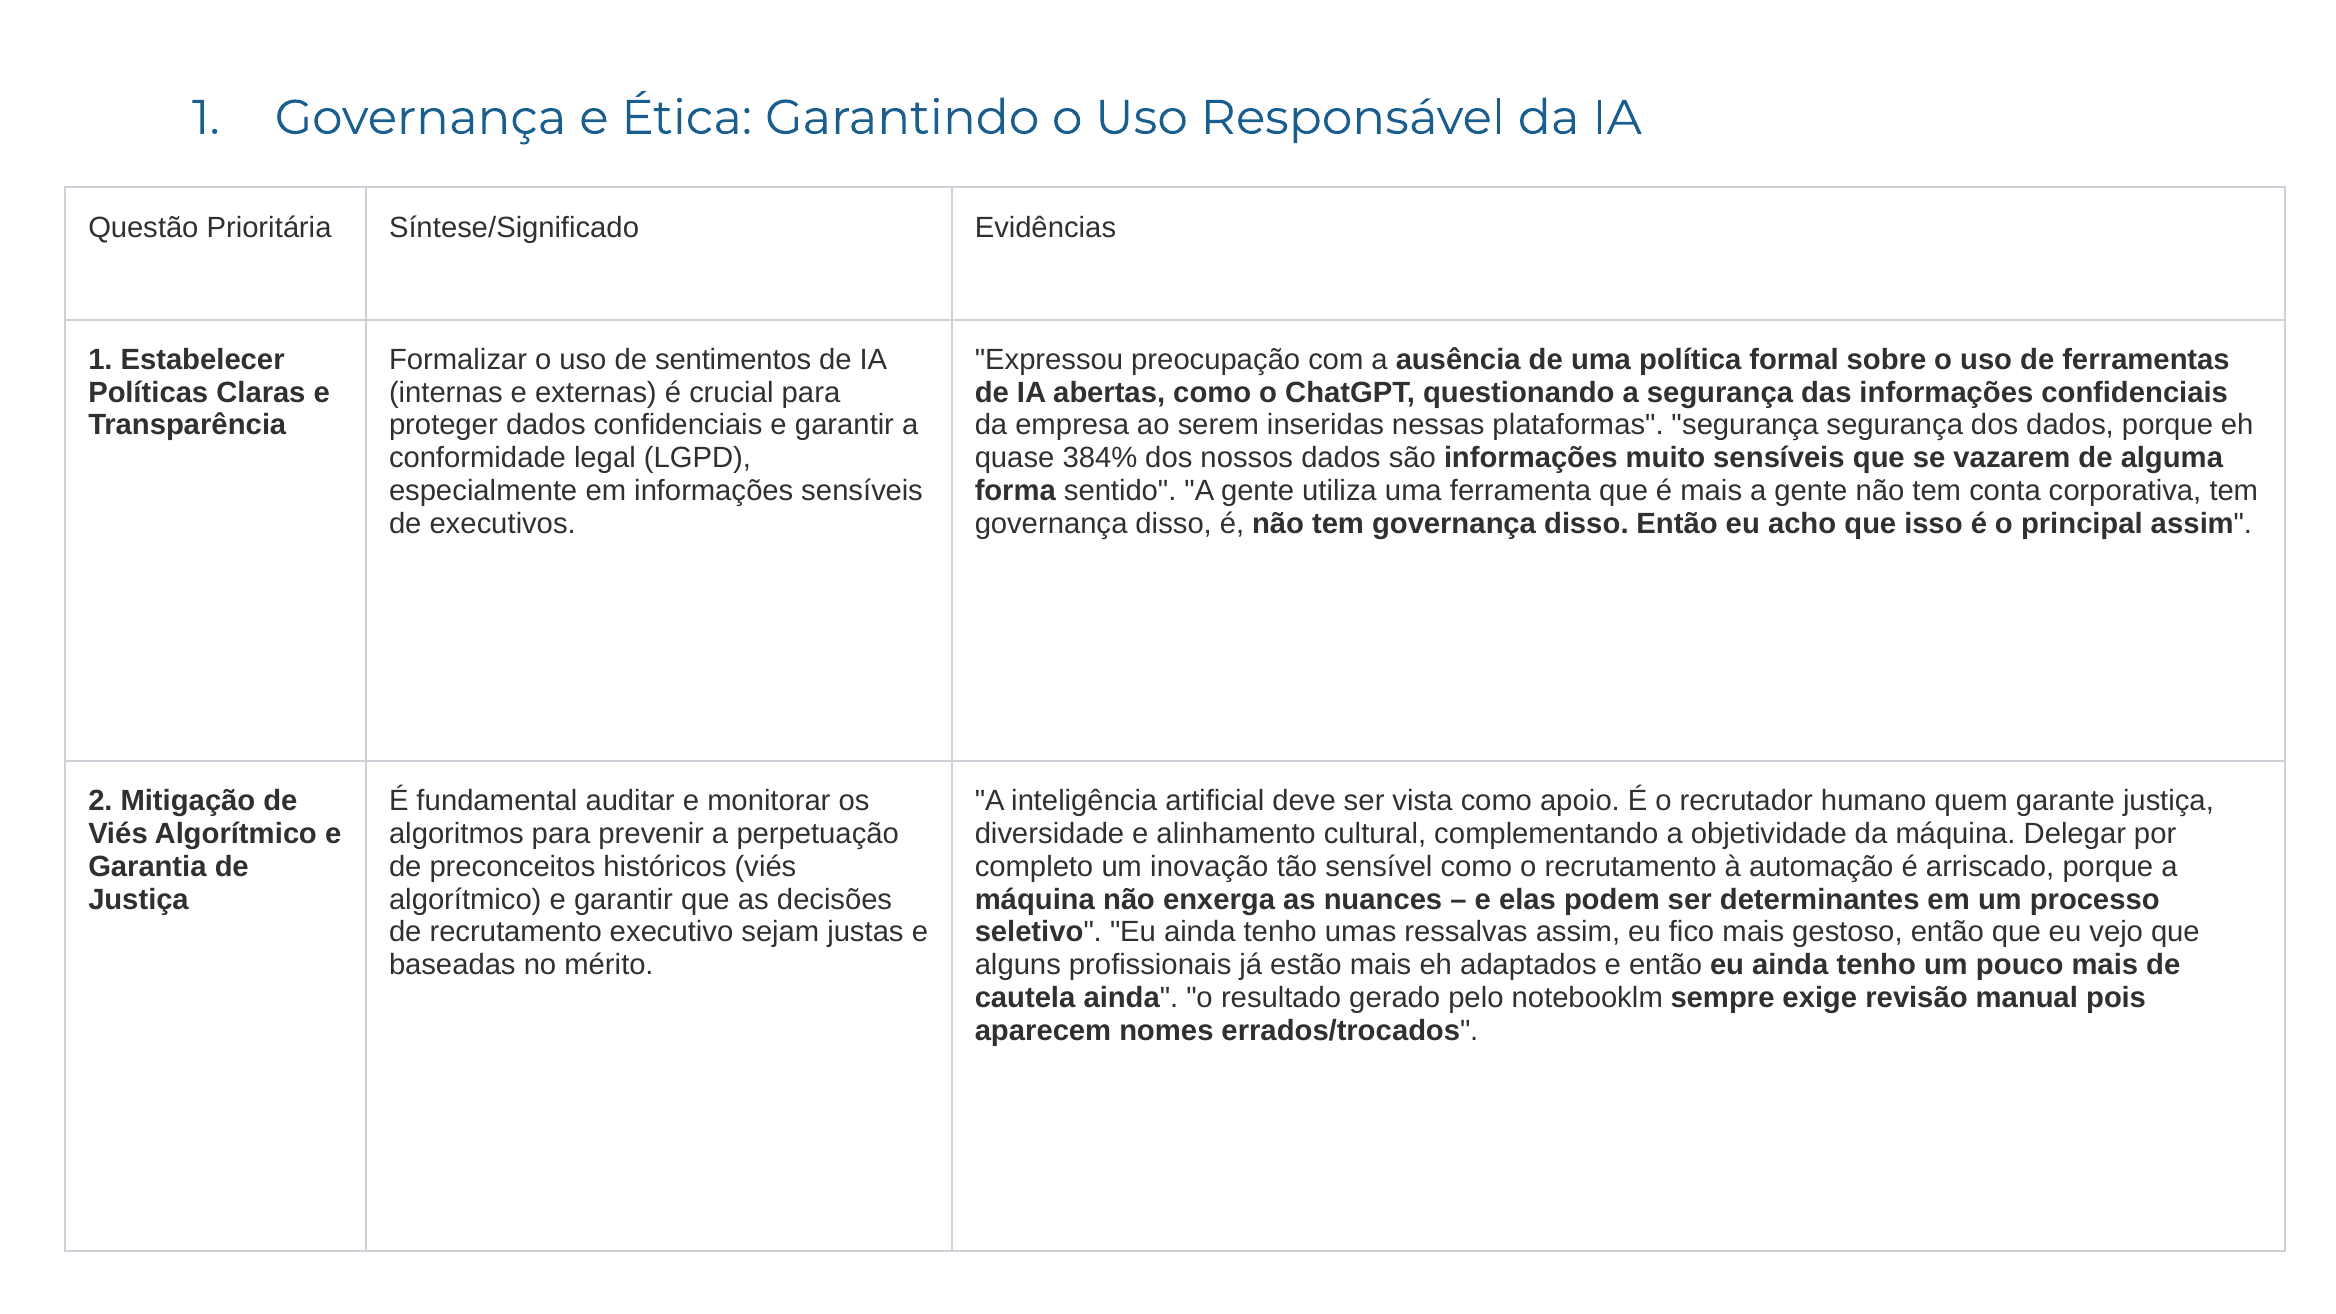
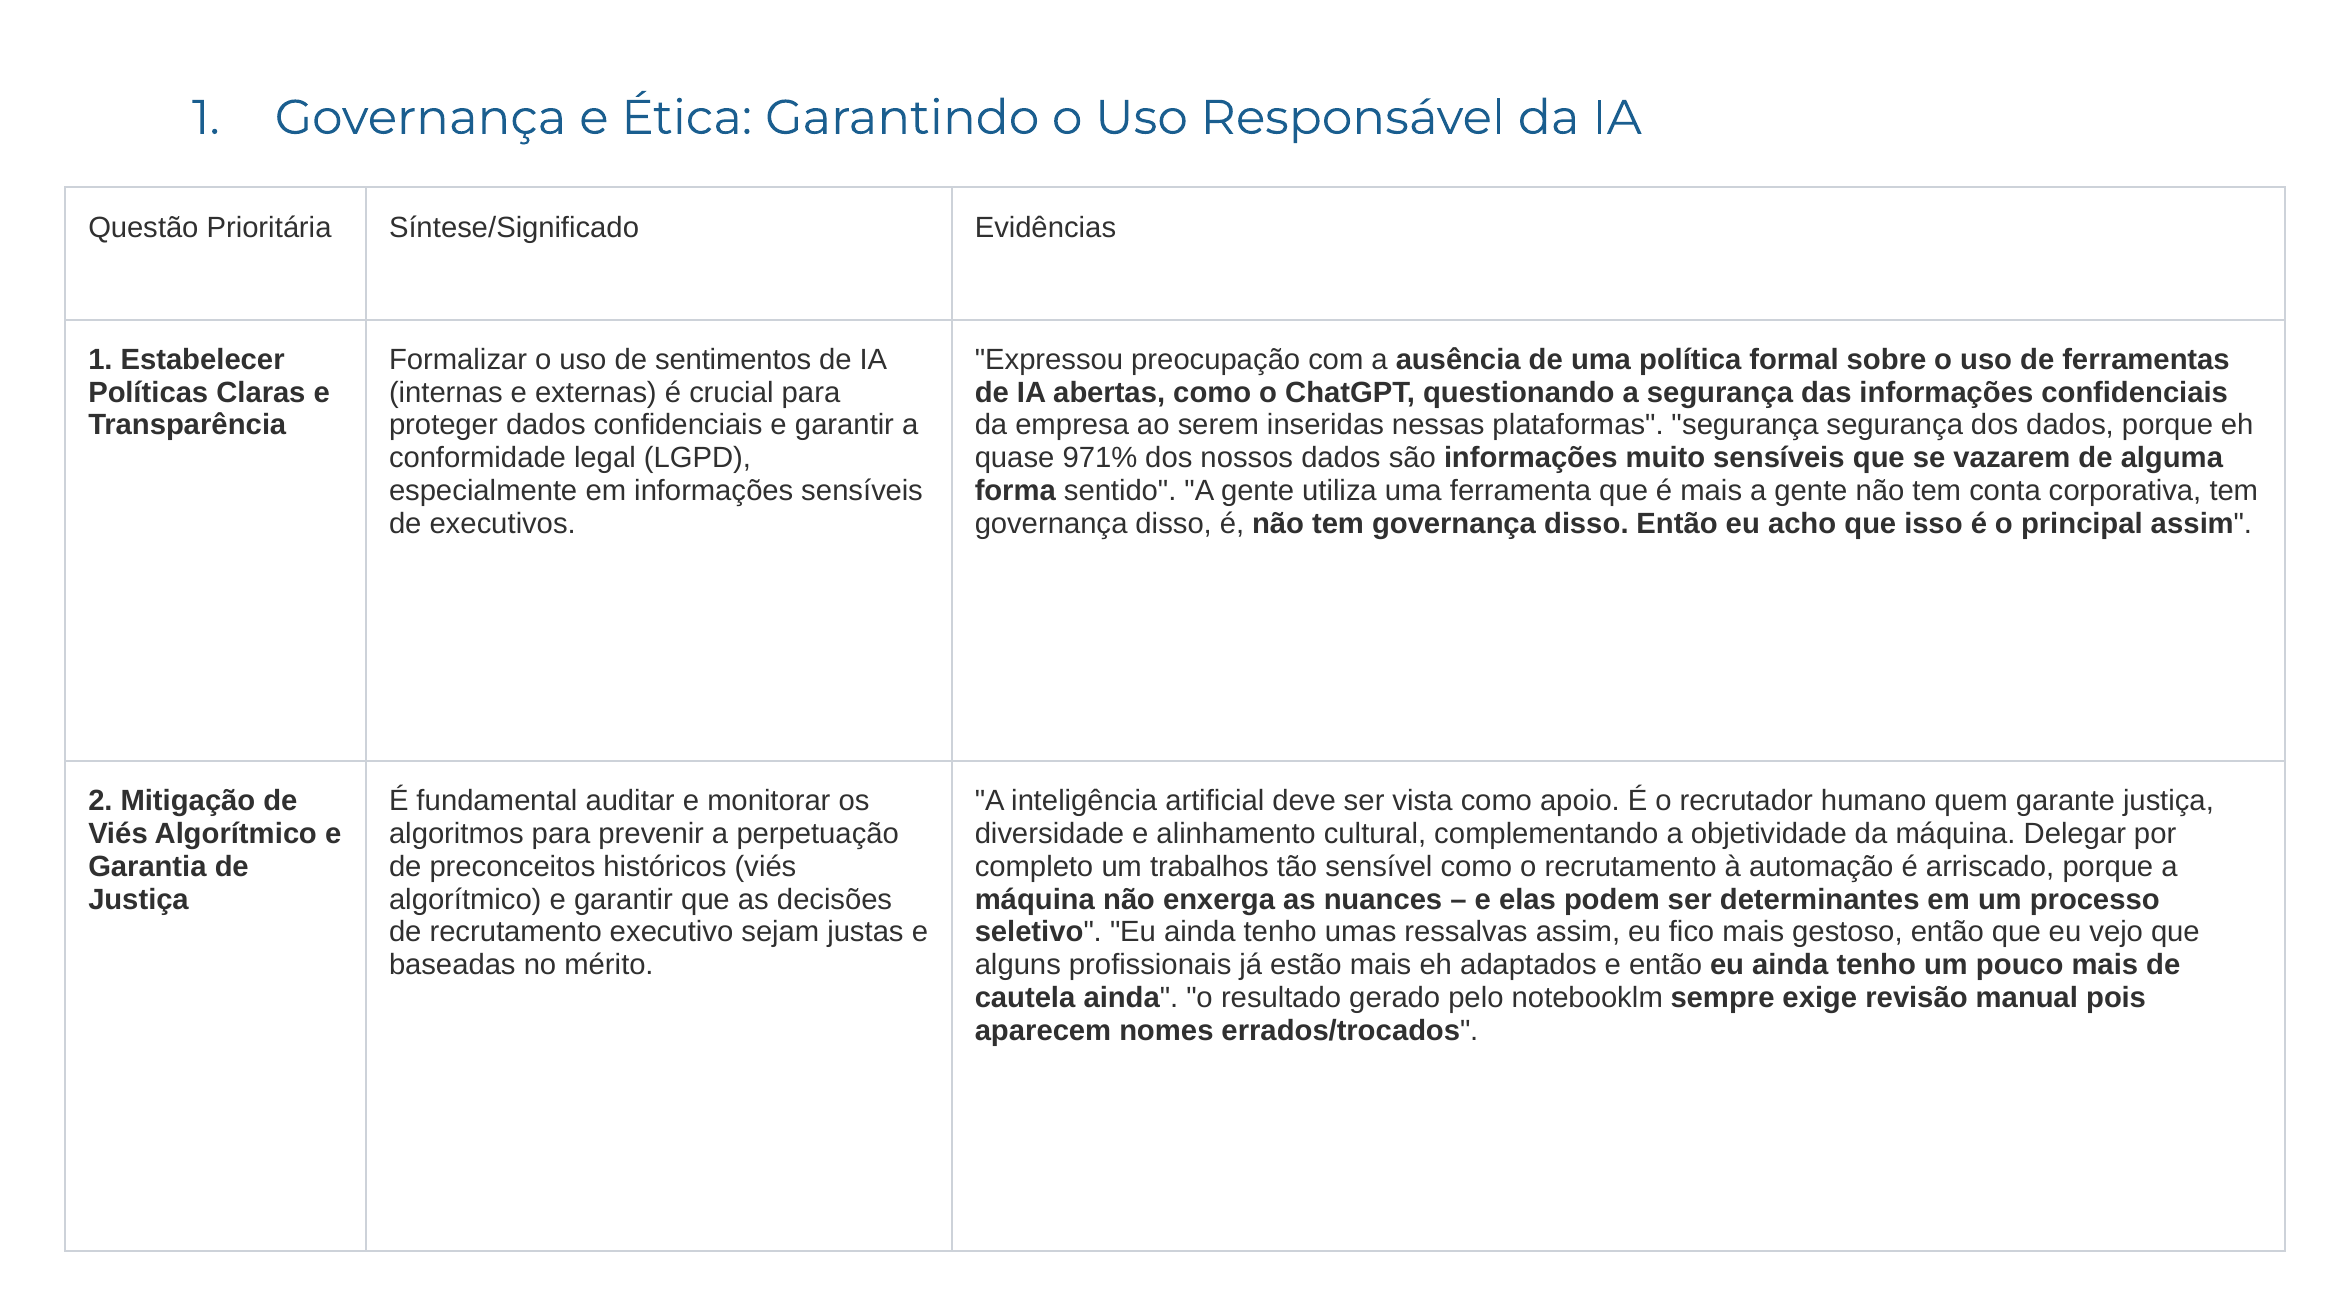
384%: 384% -> 971%
inovação: inovação -> trabalhos
